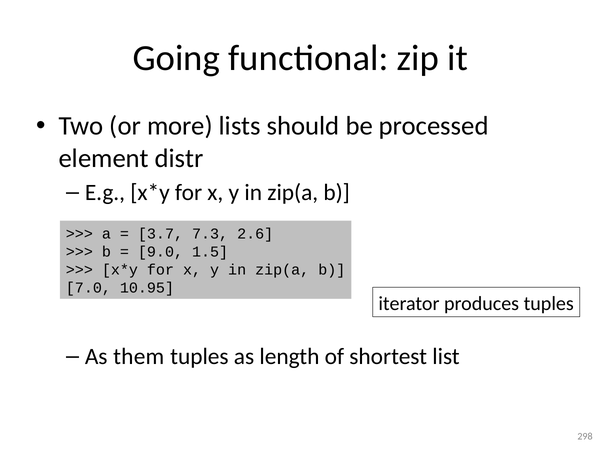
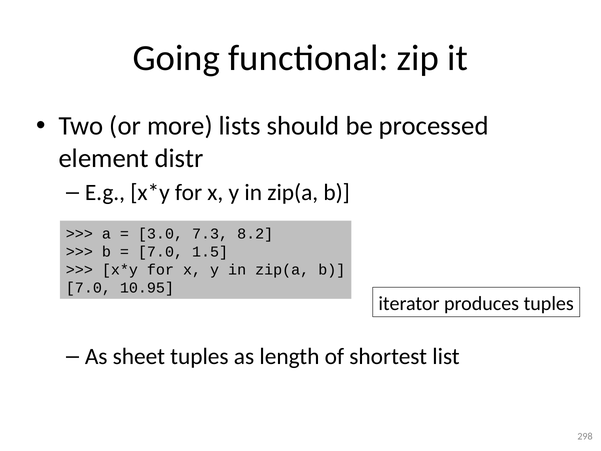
3.7: 3.7 -> 3.0
2.6: 2.6 -> 8.2
9.0 at (161, 252): 9.0 -> 7.0
them: them -> sheet
